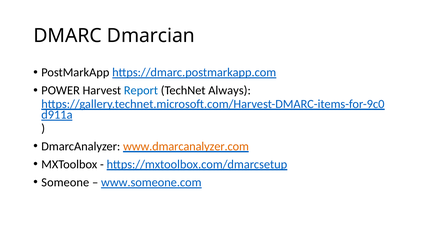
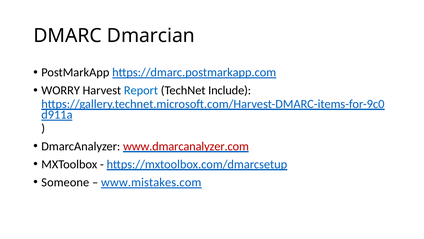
POWER: POWER -> WORRY
Always: Always -> Include
www.dmarcanalyzer.com colour: orange -> red
www.someone.com: www.someone.com -> www.mistakes.com
